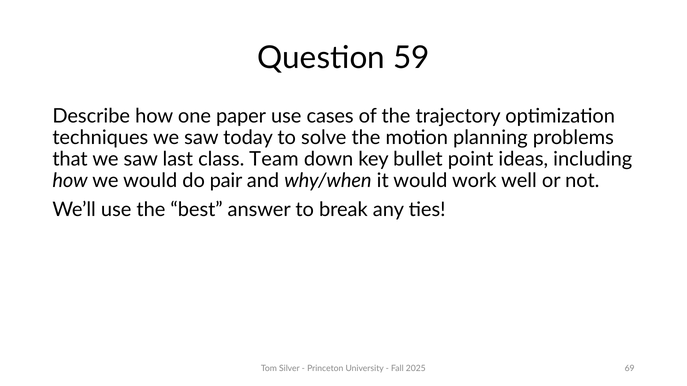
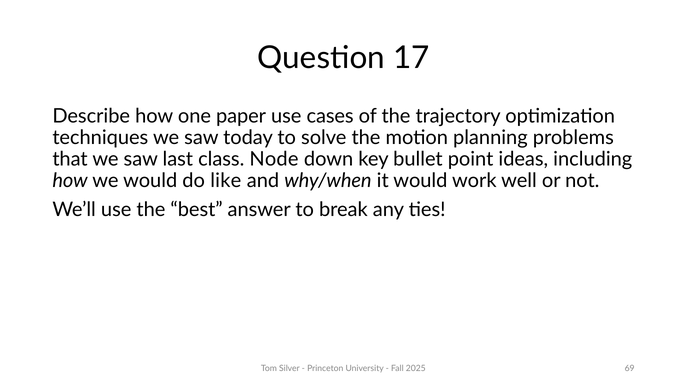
59: 59 -> 17
Team: Team -> Node
pair: pair -> like
